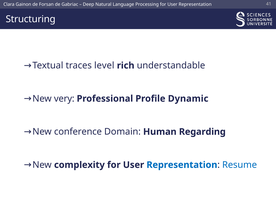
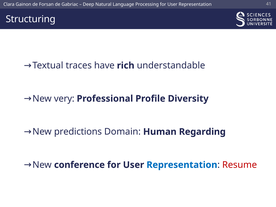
level: level -> have
Dynamic: Dynamic -> Diversity
conference: conference -> predictions
complexity: complexity -> conference
Resume colour: blue -> red
